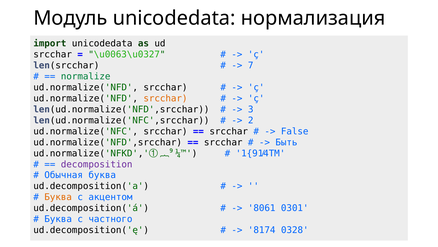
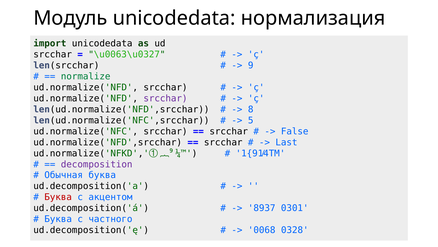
7: 7 -> 9
srcchar at (165, 98) colour: orange -> purple
3: 3 -> 8
2: 2 -> 5
Быть: Быть -> Last
Буква at (58, 197) colour: orange -> red
8061: 8061 -> 8937
8174: 8174 -> 0068
